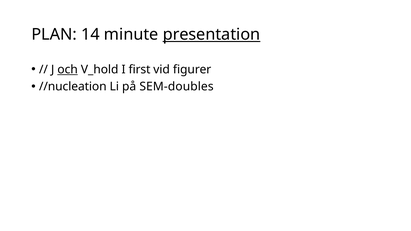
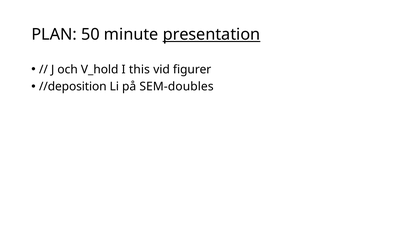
14: 14 -> 50
och underline: present -> none
first: first -> this
//nucleation: //nucleation -> //deposition
